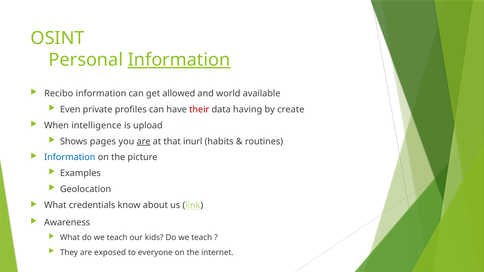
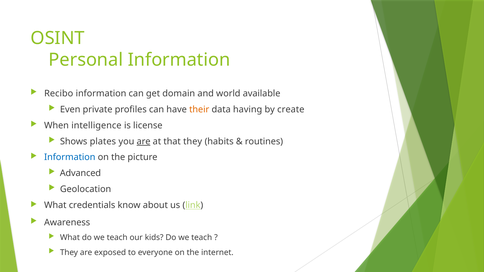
Information at (179, 60) underline: present -> none
allowed: allowed -> domain
their colour: red -> orange
upload: upload -> license
pages: pages -> plates
that inurl: inurl -> they
Examples: Examples -> Advanced
